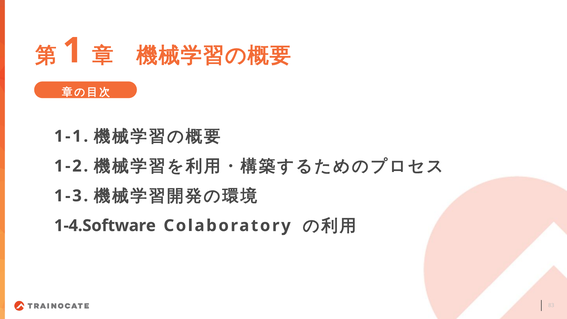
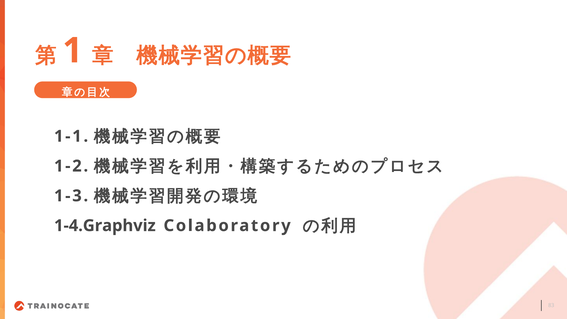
1-4.Software: 1-4.Software -> 1-4.Graphviz
